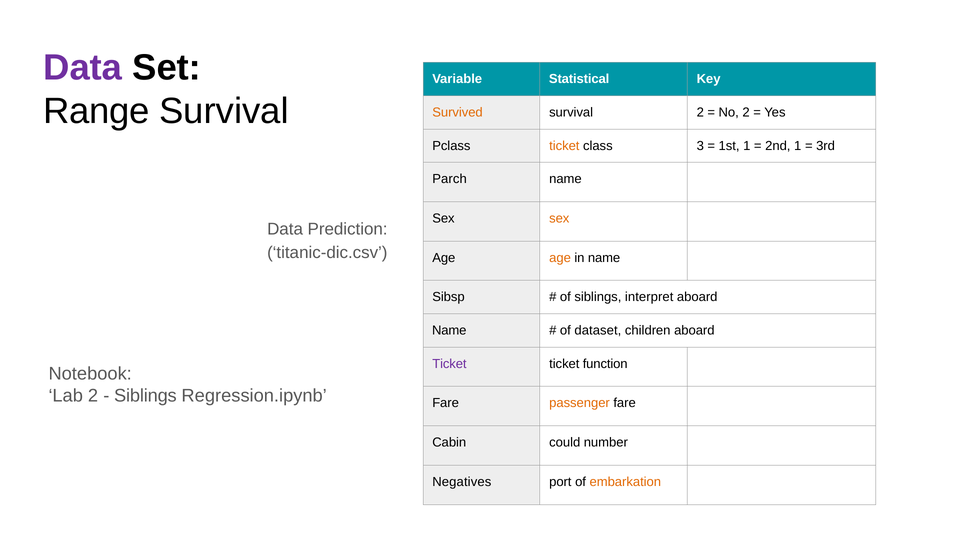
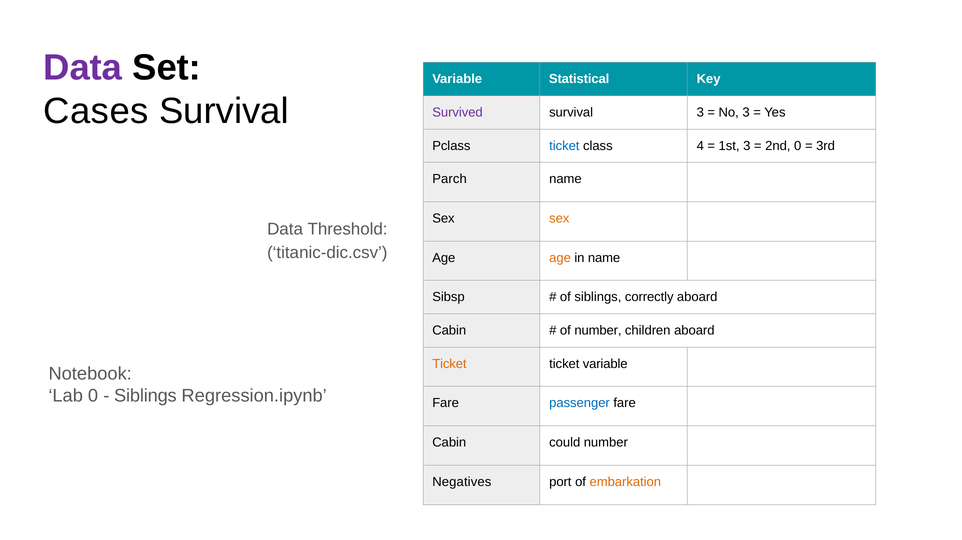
Range: Range -> Cases
Survived colour: orange -> purple
survival 2: 2 -> 3
No 2: 2 -> 3
ticket at (564, 146) colour: orange -> blue
3: 3 -> 4
1st 1: 1 -> 3
2nd 1: 1 -> 0
Prediction: Prediction -> Threshold
interpret: interpret -> correctly
Name at (449, 331): Name -> Cabin
of dataset: dataset -> number
Ticket at (449, 364) colour: purple -> orange
ticket function: function -> variable
Lab 2: 2 -> 0
passenger colour: orange -> blue
